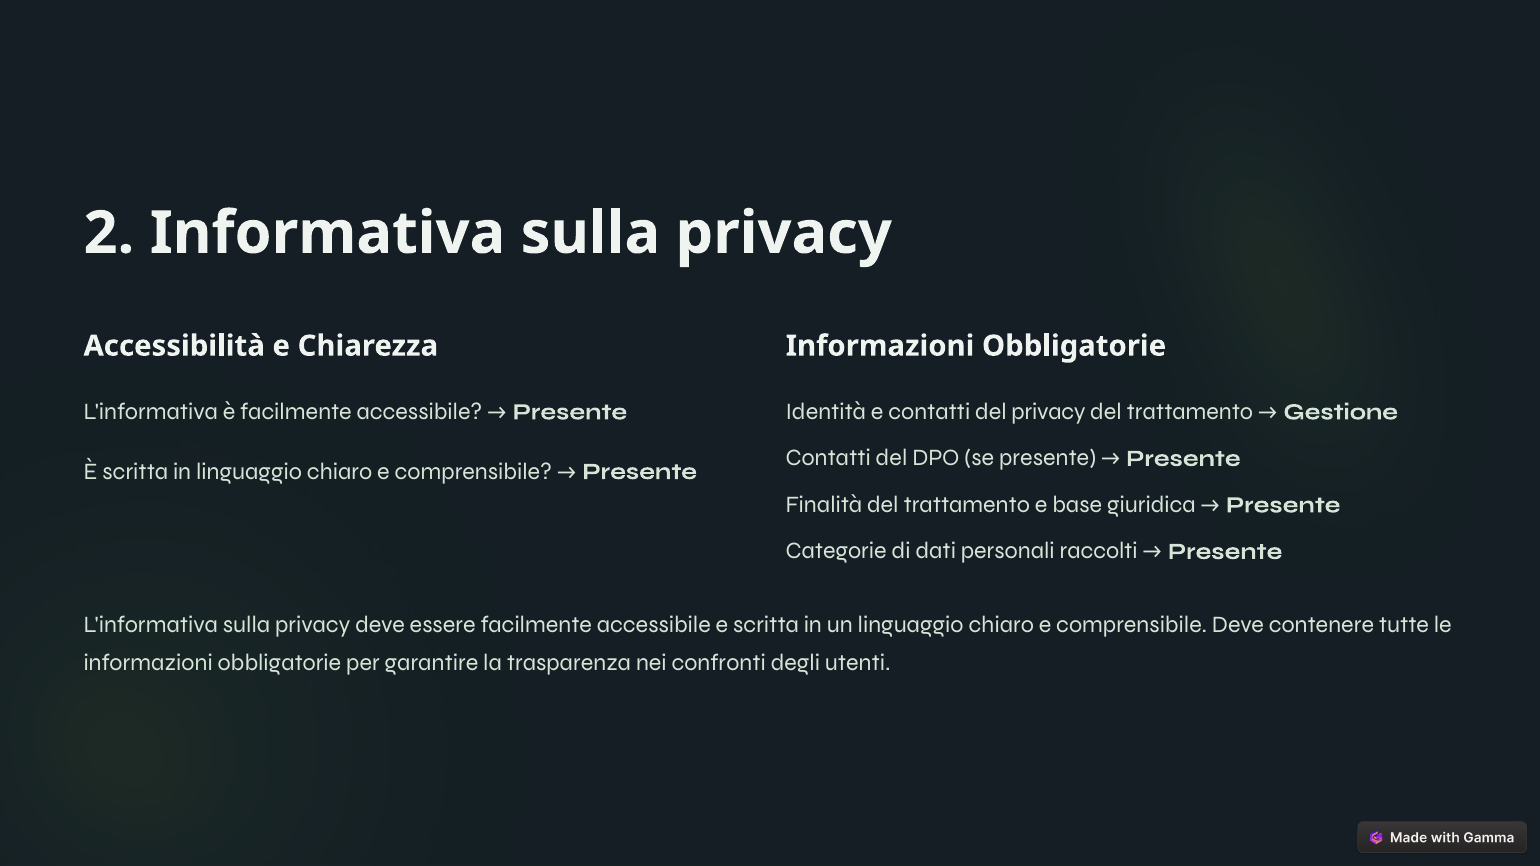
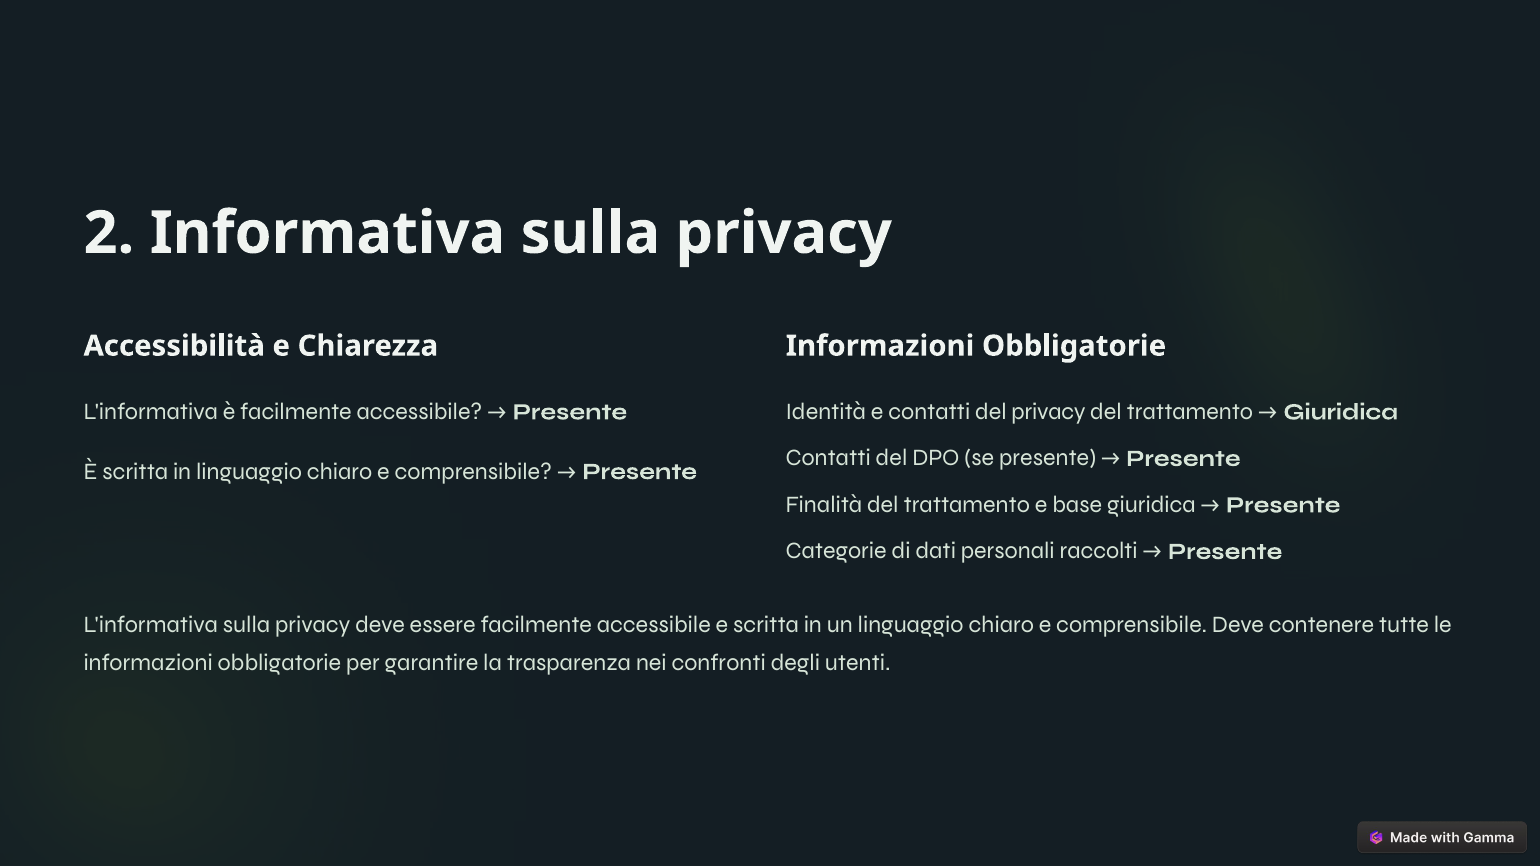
Gestione at (1341, 412): Gestione -> Giuridica
